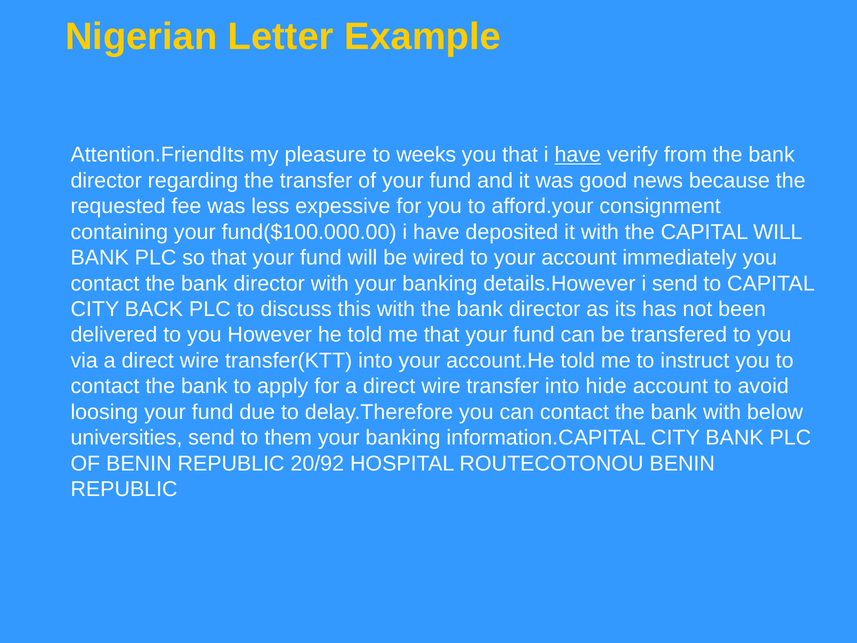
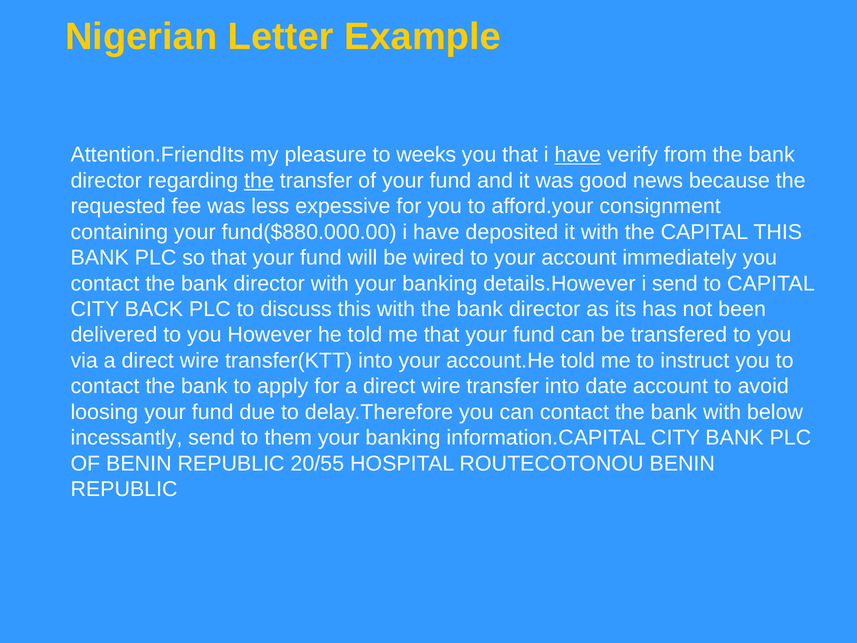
the at (259, 180) underline: none -> present
fund($100.000.00: fund($100.000.00 -> fund($880.000.00
CAPITAL WILL: WILL -> THIS
hide: hide -> date
universities: universities -> incessantly
20/92: 20/92 -> 20/55
